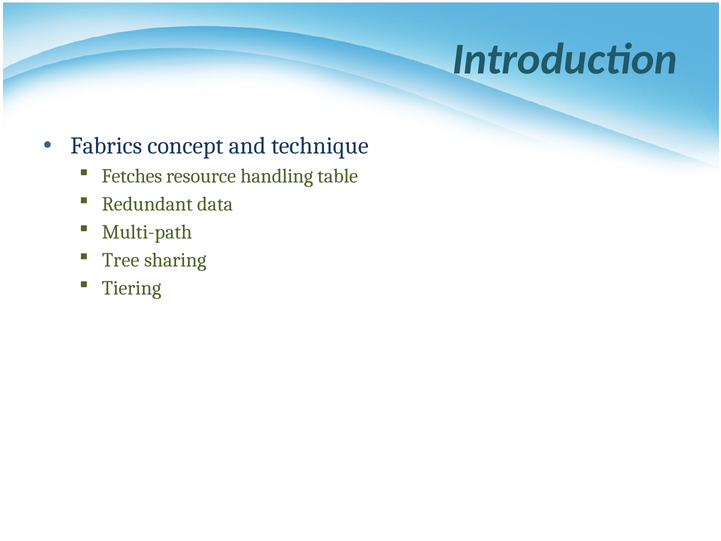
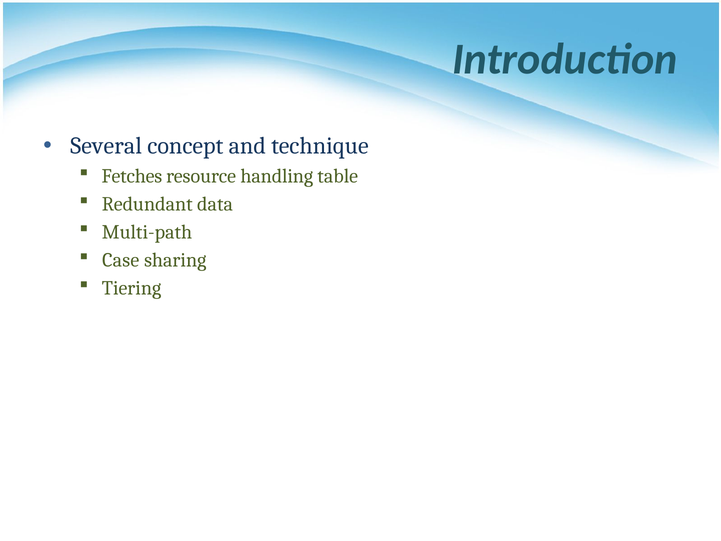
Fabrics: Fabrics -> Several
Tree: Tree -> Case
